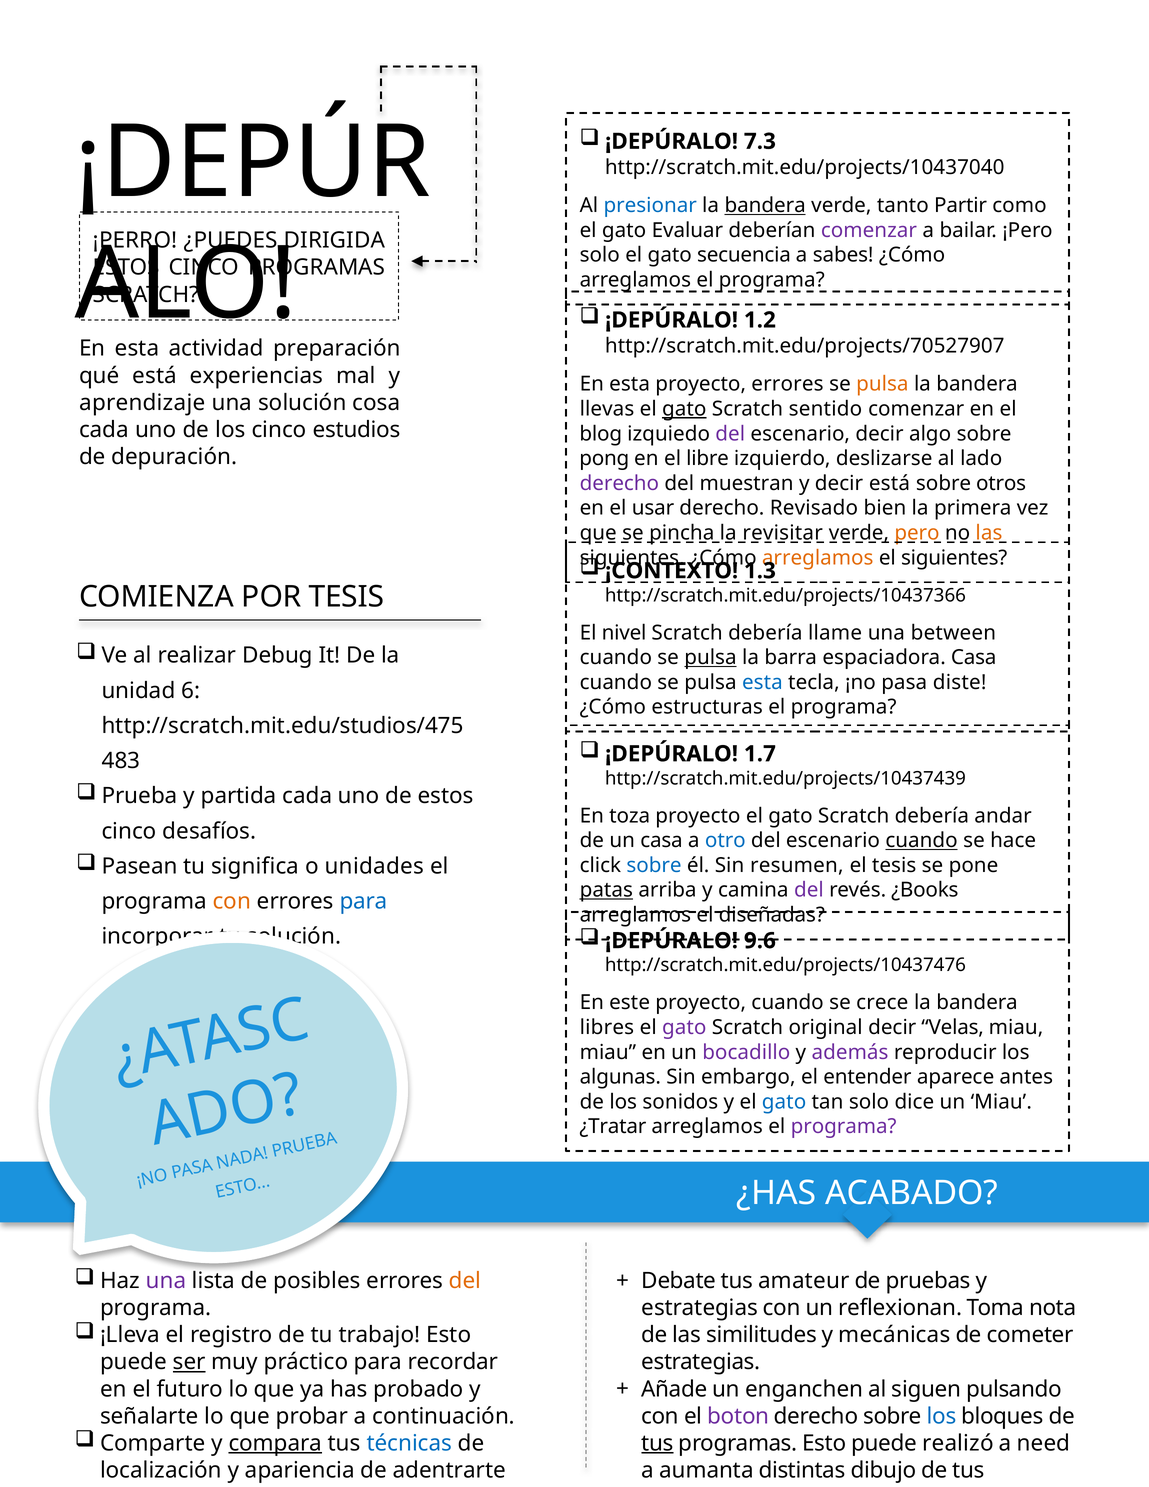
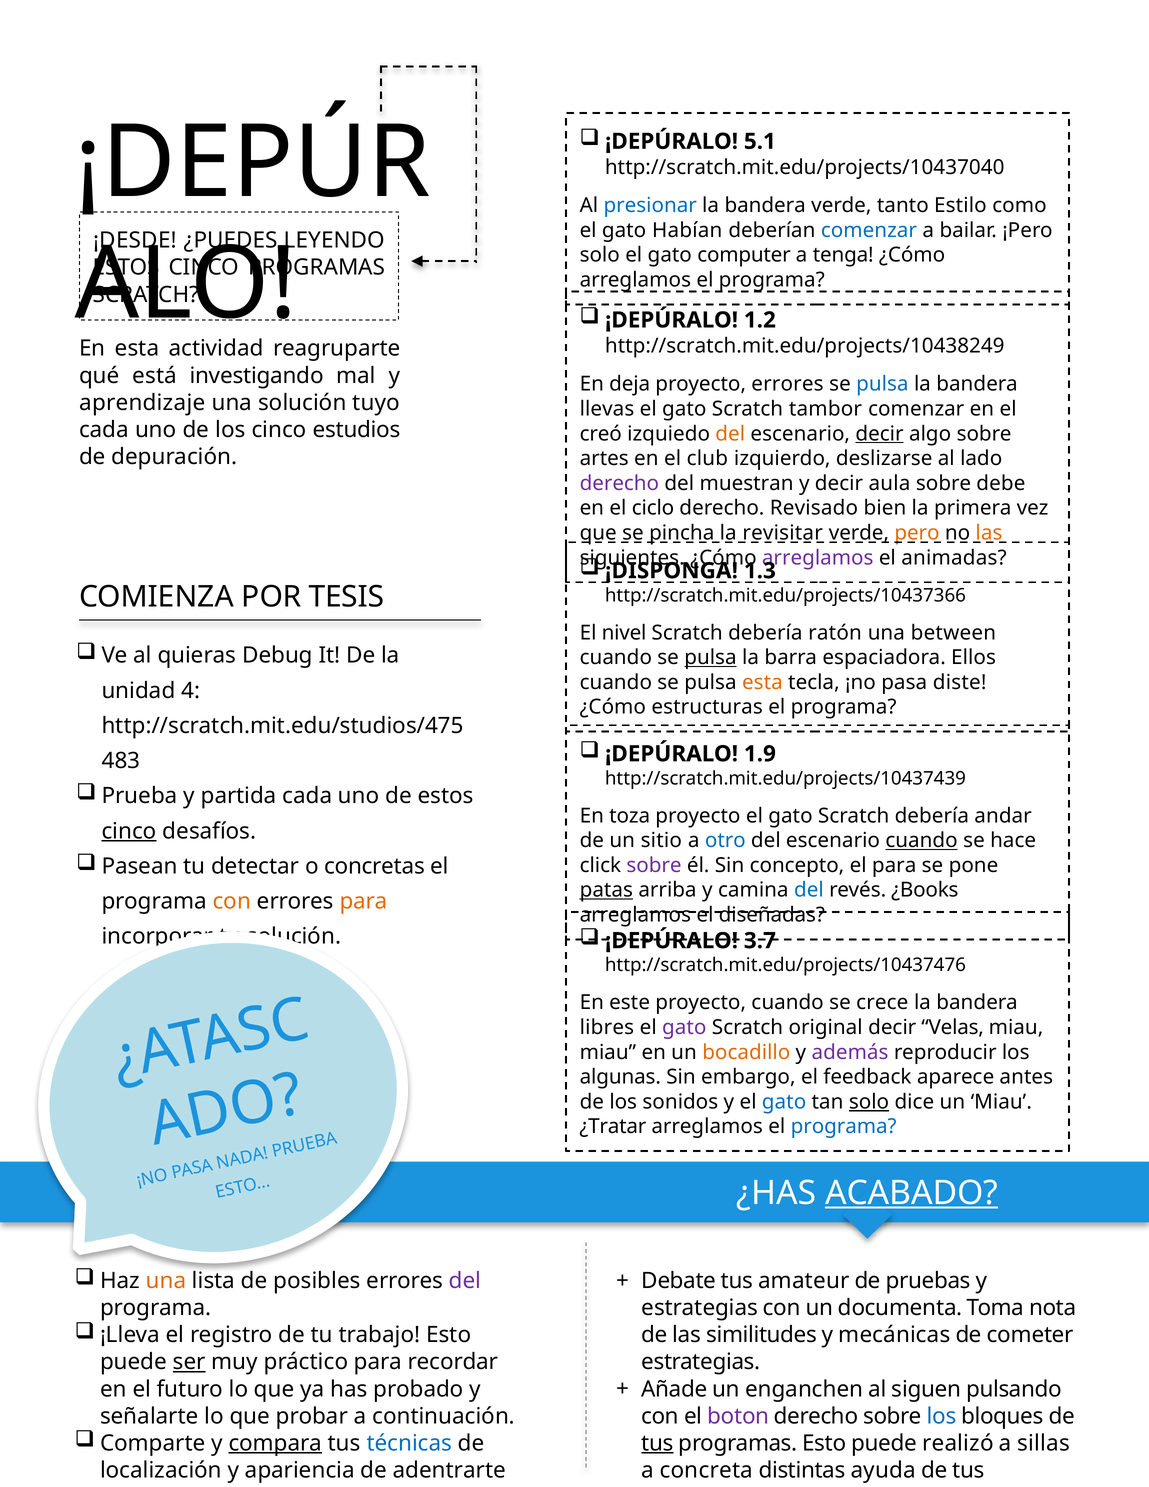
7.3: 7.3 -> 5.1
bandera at (765, 206) underline: present -> none
Partir: Partir -> Estilo
Evaluar: Evaluar -> Habían
comenzar at (869, 230) colour: purple -> blue
¡PERRO: ¡PERRO -> ¡DESDE
DIRIGIDA: DIRIGIDA -> LEYENDO
secuencia: secuencia -> computer
sabes: sabes -> tenga
http://scratch.mit.edu/projects/70527907: http://scratch.mit.edu/projects/70527907 -> http://scratch.mit.edu/projects/10438249
preparación: preparación -> reagruparte
experiencias: experiencias -> investigando
esta at (630, 384): esta -> deja
pulsa at (882, 384) colour: orange -> blue
cosa: cosa -> tuyo
gato at (684, 409) underline: present -> none
sentido: sentido -> tambor
blog: blog -> creó
del at (730, 434) colour: purple -> orange
decir at (880, 434) underline: none -> present
pong: pong -> artes
libre: libre -> club
decir está: está -> aula
otros: otros -> debe
usar: usar -> ciclo
arreglamos at (818, 558) colour: orange -> purple
el siguientes: siguientes -> animadas
¡CONTEXTO: ¡CONTEXTO -> ¡DISPONGA
llame: llame -> ratón
realizar: realizar -> quieras
espaciadora Casa: Casa -> Ellos
esta at (762, 682) colour: blue -> orange
6: 6 -> 4
1.7: 1.7 -> 1.9
cinco at (129, 831) underline: none -> present
un casa: casa -> sitio
significa: significa -> detectar
unidades: unidades -> concretas
sobre at (654, 865) colour: blue -> purple
resumen: resumen -> concepto
el tesis: tesis -> para
del at (809, 890) colour: purple -> blue
para at (364, 901) colour: blue -> orange
9.6: 9.6 -> 3.7
bocadillo colour: purple -> orange
entender: entender -> feedback
solo at (869, 1102) underline: none -> present
programa at (844, 1127) colour: purple -> blue
ACABADO underline: none -> present
una at (166, 1281) colour: purple -> orange
del at (465, 1281) colour: orange -> purple
reflexionan: reflexionan -> documenta
need: need -> sillas
aumanta: aumanta -> concreta
dibujo: dibujo -> ayuda
